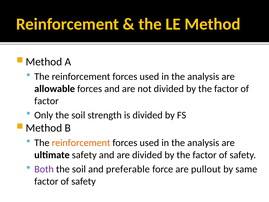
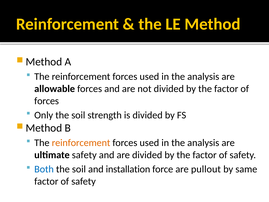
factor at (46, 101): factor -> forces
Both colour: purple -> blue
preferable: preferable -> installation
